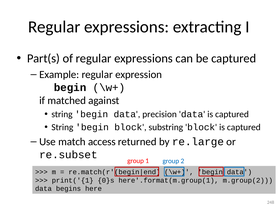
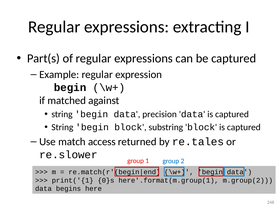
re.large: re.large -> re.tales
re.subset: re.subset -> re.slower
